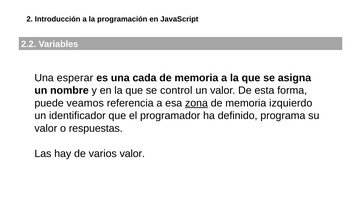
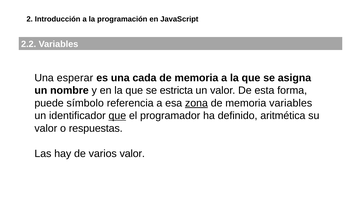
control: control -> estricta
veamos: veamos -> símbolo
memoria izquierdo: izquierdo -> variables
que at (117, 116) underline: none -> present
programa: programa -> aritmética
